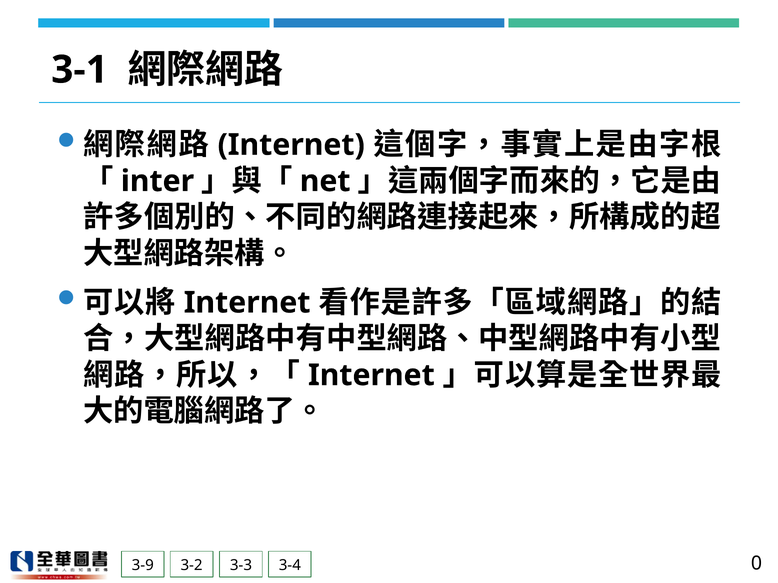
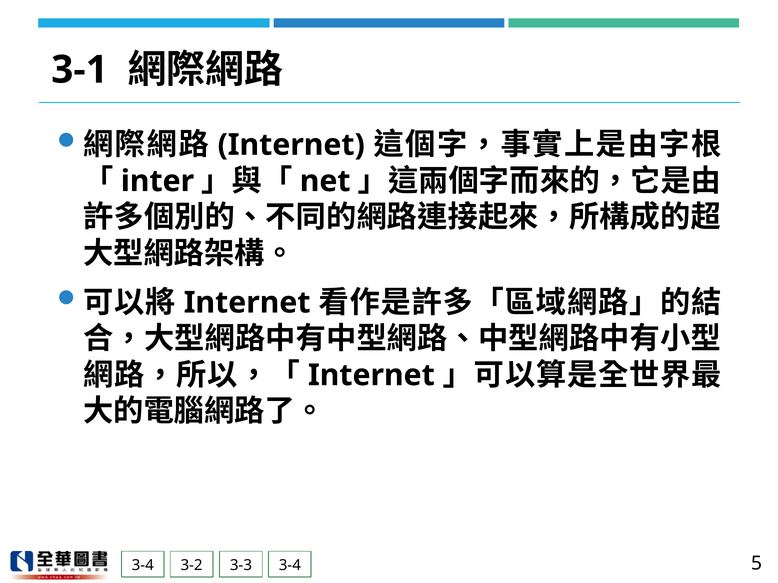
3-9 at (143, 566): 3-9 -> 3-4
0: 0 -> 5
